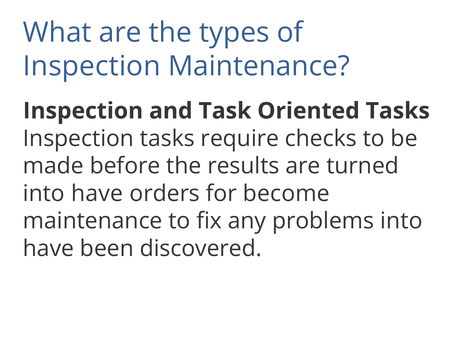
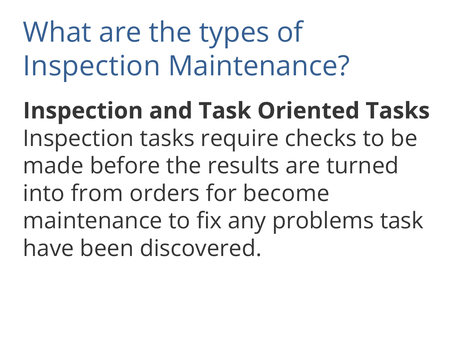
have at (97, 194): have -> from
problems into: into -> task
